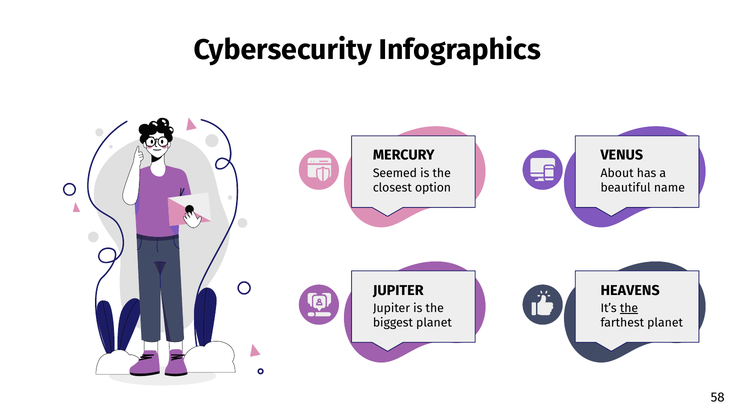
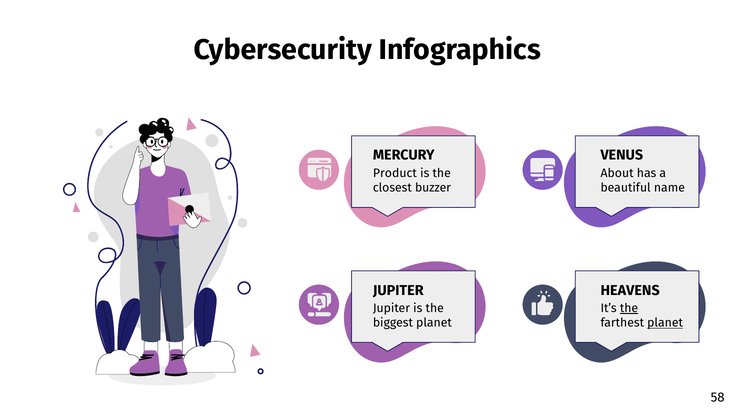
Seemed: Seemed -> Product
option: option -> buzzer
planet at (665, 323) underline: none -> present
